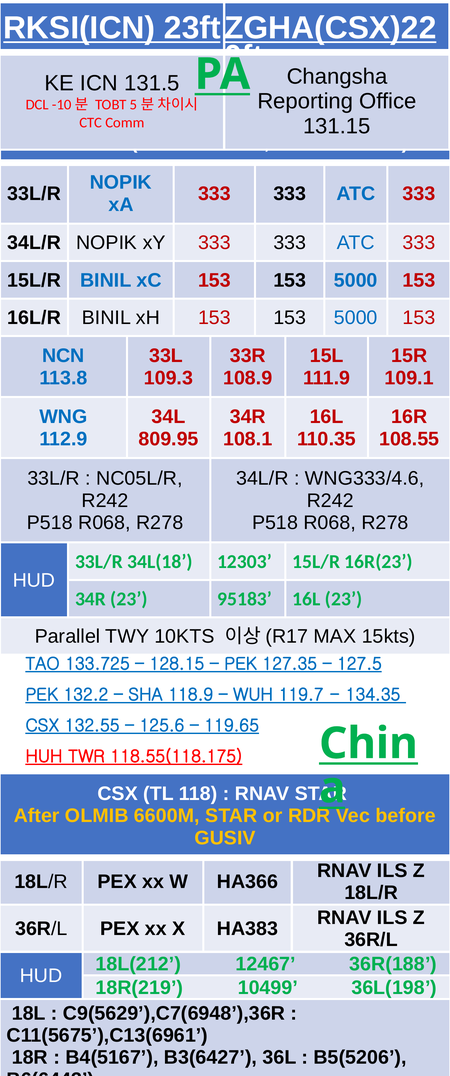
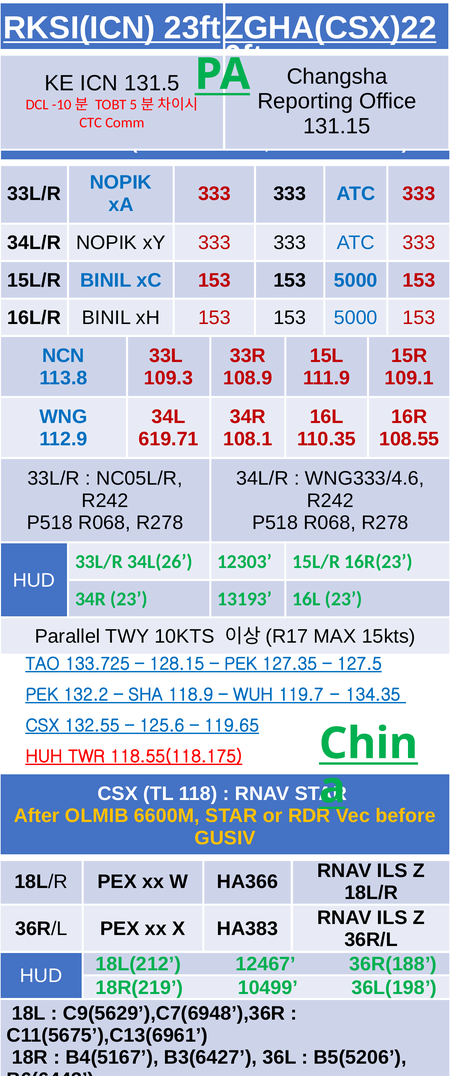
809.95: 809.95 -> 619.71
34L(18: 34L(18 -> 34L(26
95183: 95183 -> 13193
